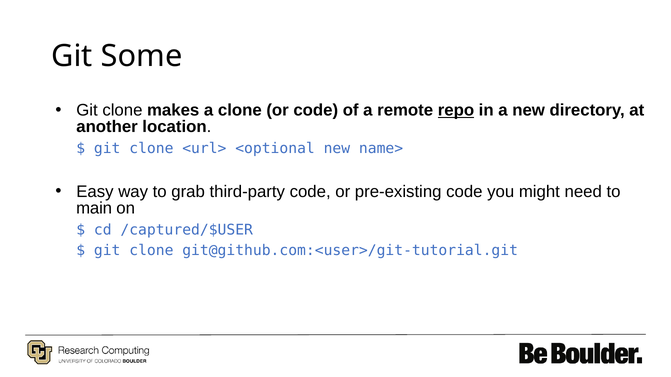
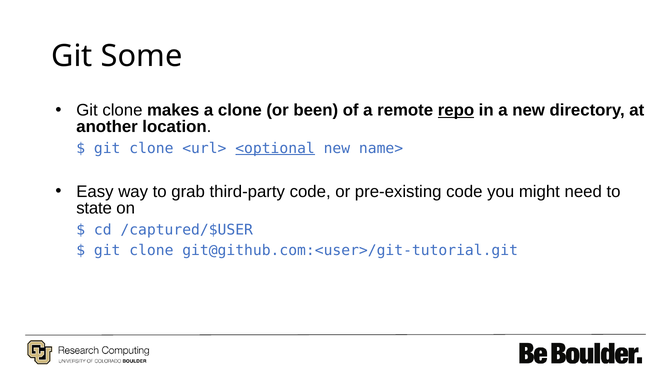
or code: code -> been
<optional underline: none -> present
main: main -> state
